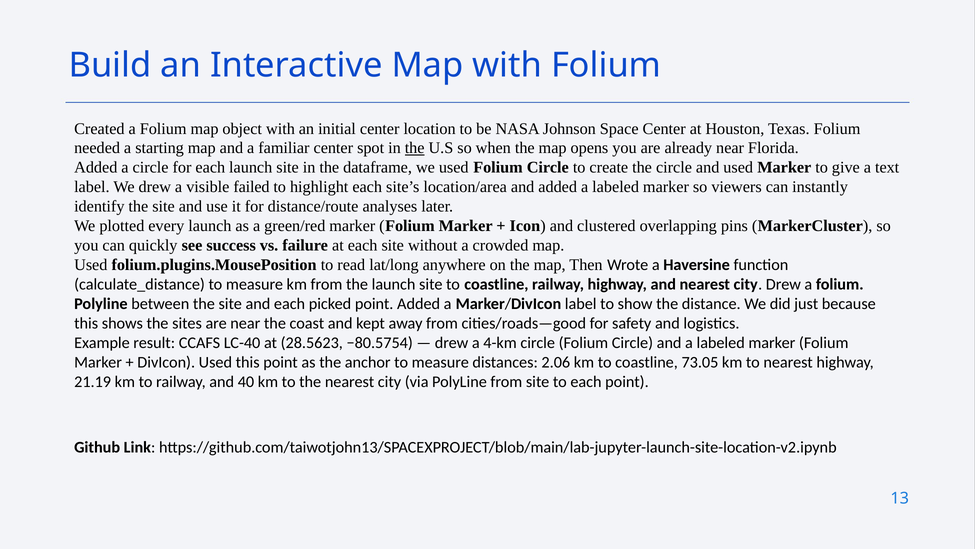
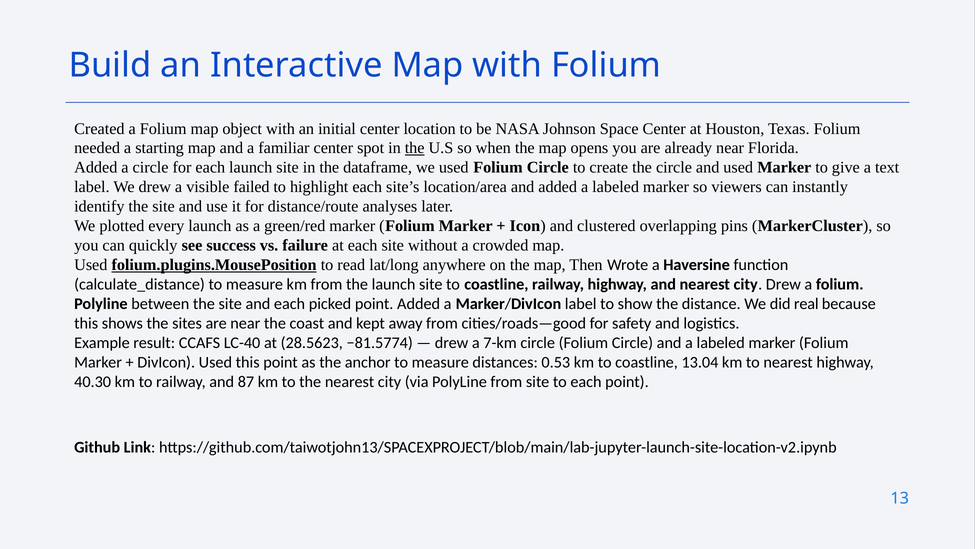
folium.plugins.MousePosition underline: none -> present
just: just -> real
−80.5754: −80.5754 -> −81.5774
4-km: 4-km -> 7-km
2.06: 2.06 -> 0.53
73.05: 73.05 -> 13.04
21.19: 21.19 -> 40.30
40: 40 -> 87
